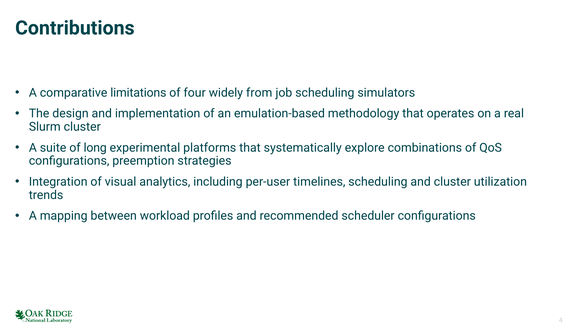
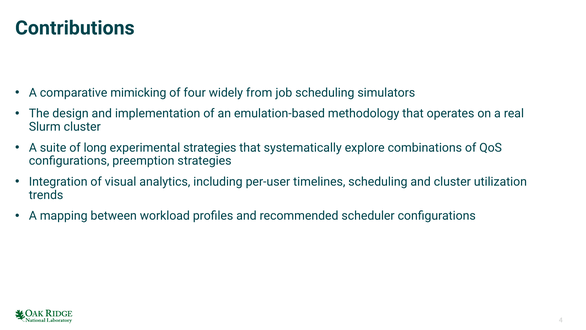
limitations: limitations -> mimicking
experimental platforms: platforms -> strategies
